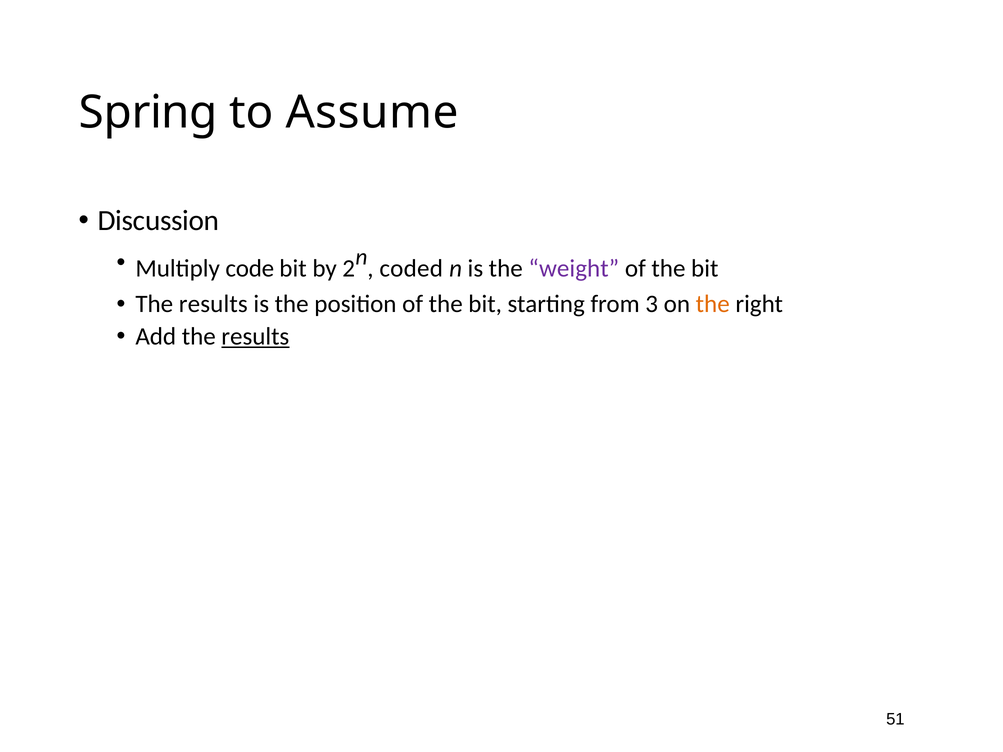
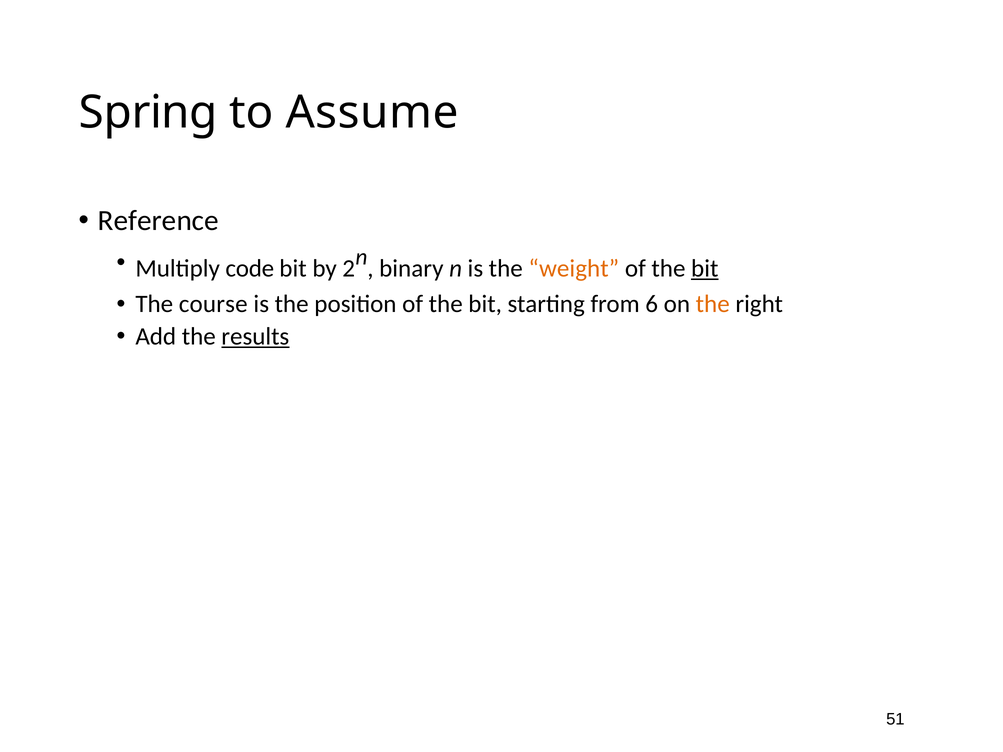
Discussion: Discussion -> Reference
coded: coded -> binary
weight colour: purple -> orange
bit at (705, 269) underline: none -> present
results at (213, 304): results -> course
3: 3 -> 6
